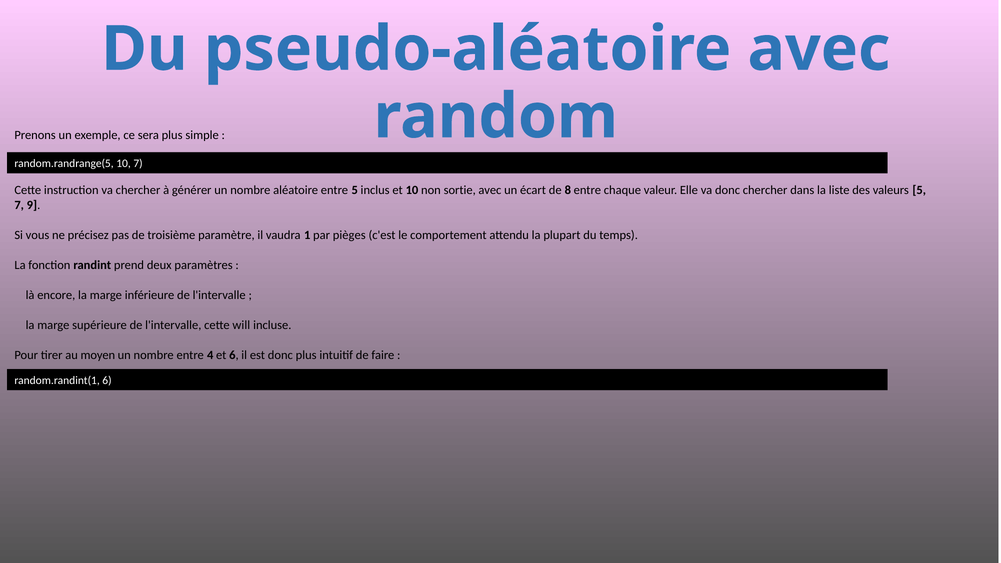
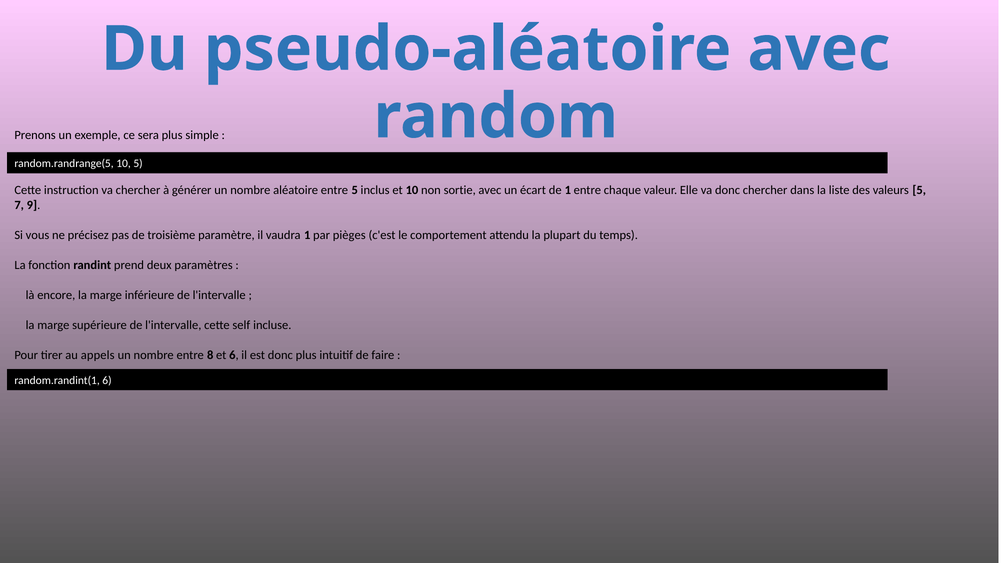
10 7: 7 -> 5
de 8: 8 -> 1
will: will -> self
moyen: moyen -> appels
4: 4 -> 8
